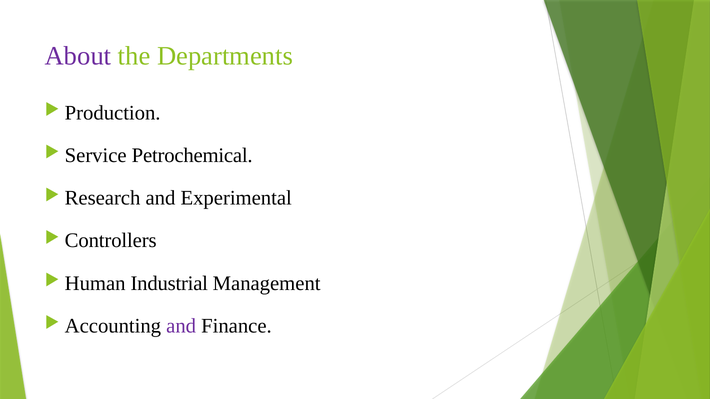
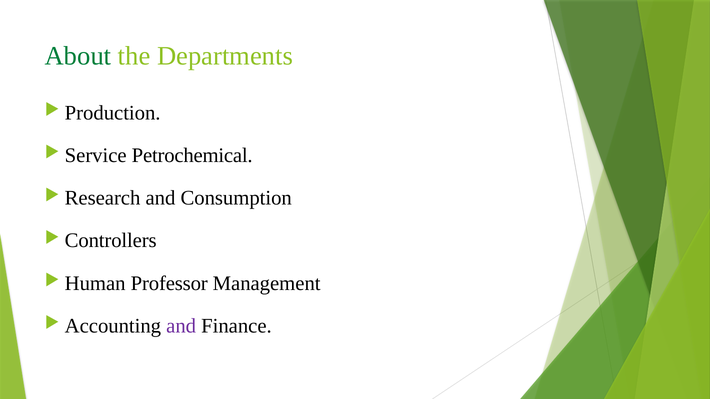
About colour: purple -> green
Experimental: Experimental -> Consumption
Industrial: Industrial -> Professor
